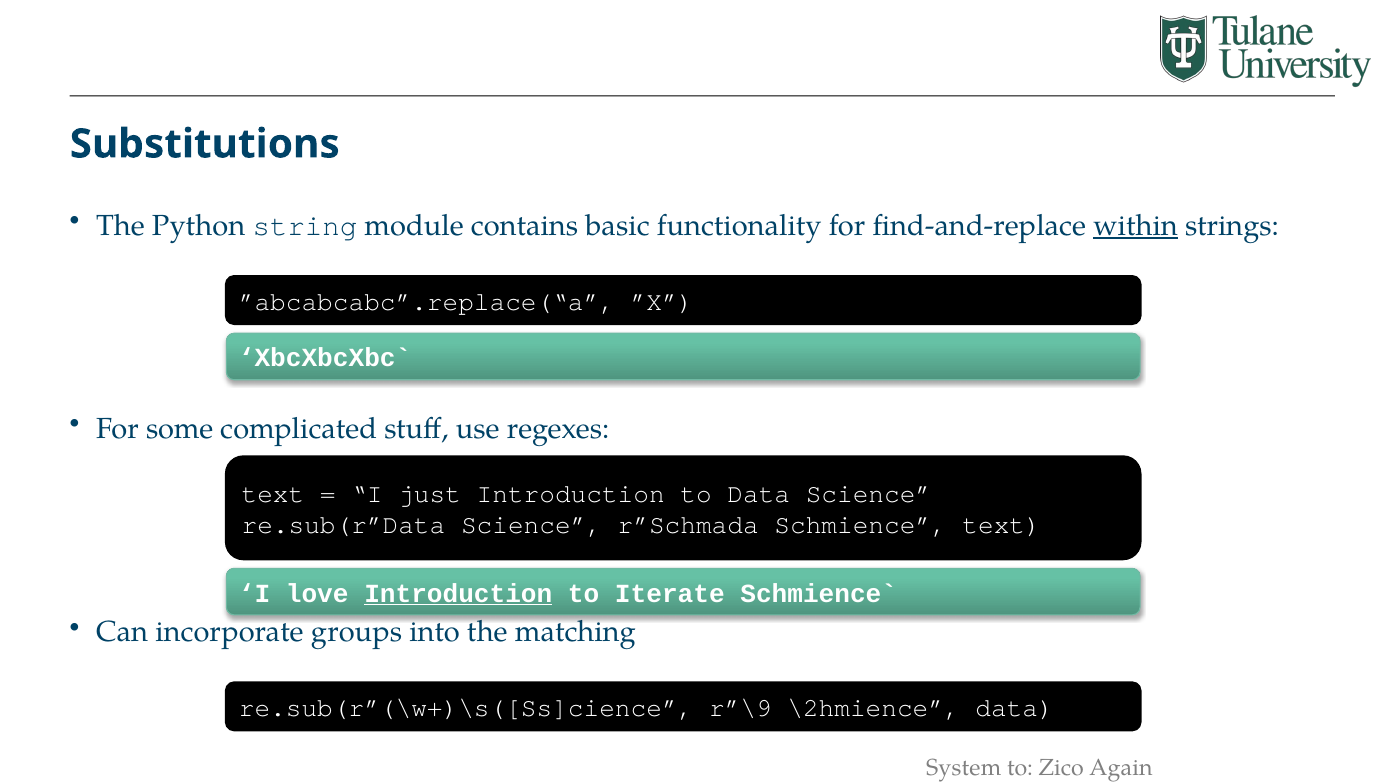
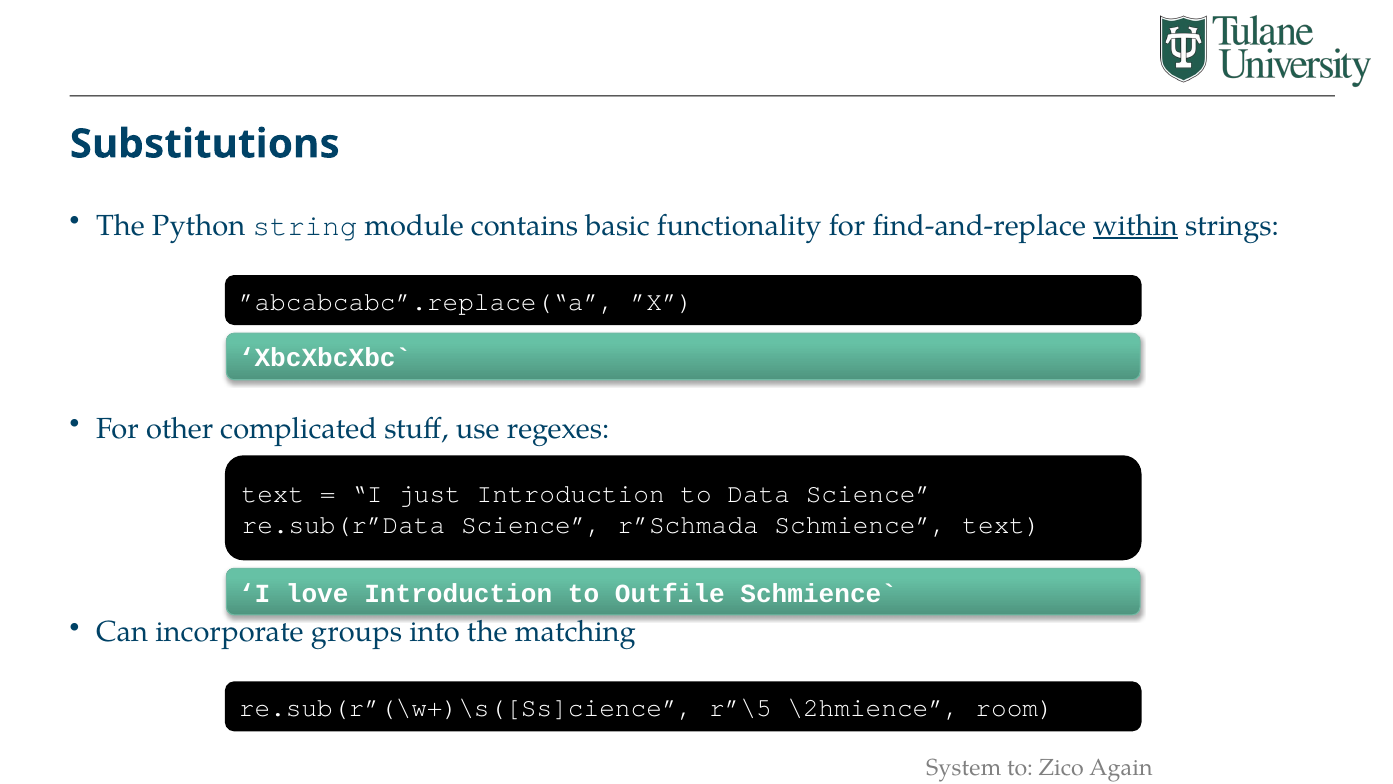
some: some -> other
Introduction at (458, 593) underline: present -> none
Iterate: Iterate -> Outfile
r”\9: r”\9 -> r”\5
\2hmience data: data -> room
